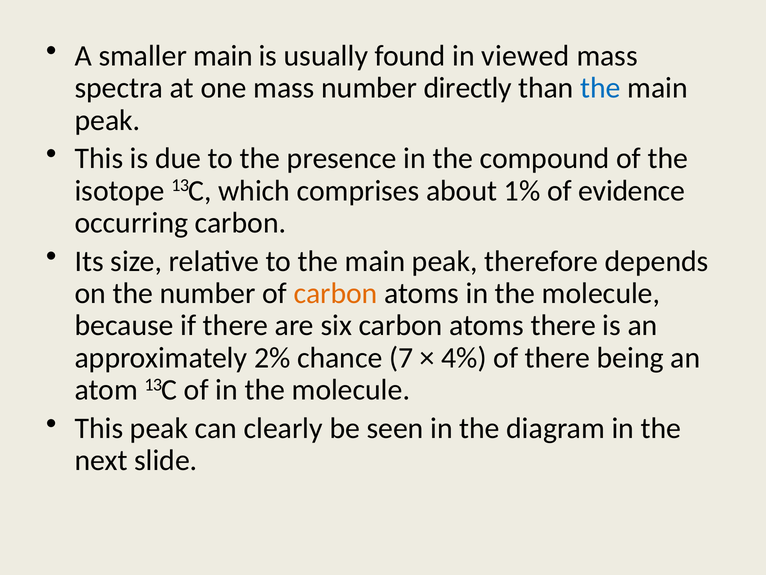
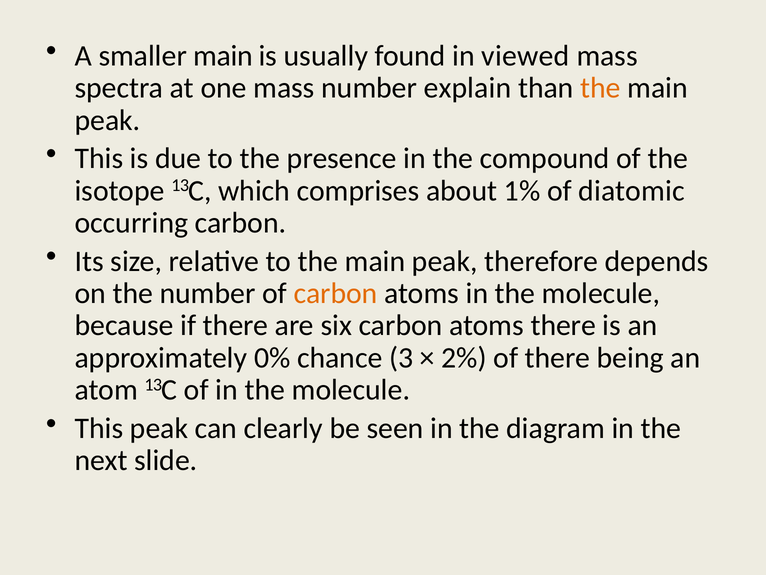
directly: directly -> explain
the at (600, 88) colour: blue -> orange
evidence: evidence -> diatomic
2%: 2% -> 0%
7: 7 -> 3
4%: 4% -> 2%
